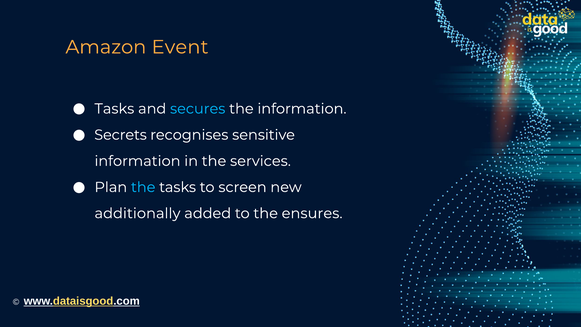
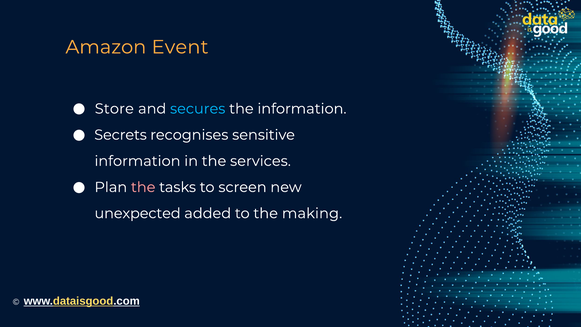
Tasks at (114, 109): Tasks -> Store
the at (143, 187) colour: light blue -> pink
additionally: additionally -> unexpected
ensures: ensures -> making
